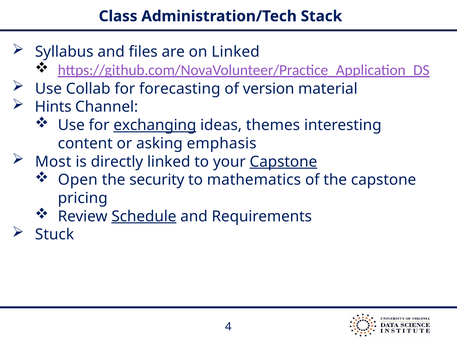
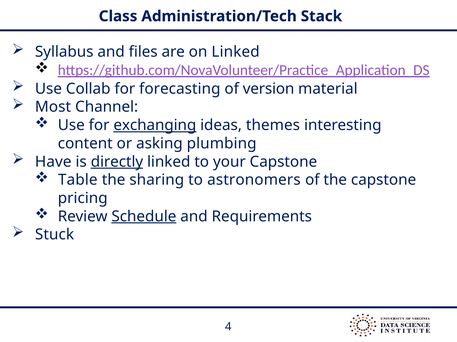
Hints: Hints -> Most
emphasis: emphasis -> plumbing
Most: Most -> Have
directly underline: none -> present
Capstone at (283, 162) underline: present -> none
Open: Open -> Table
security: security -> sharing
mathematics: mathematics -> astronomers
